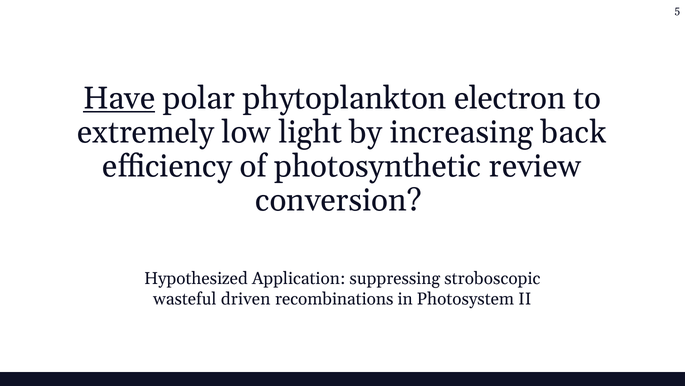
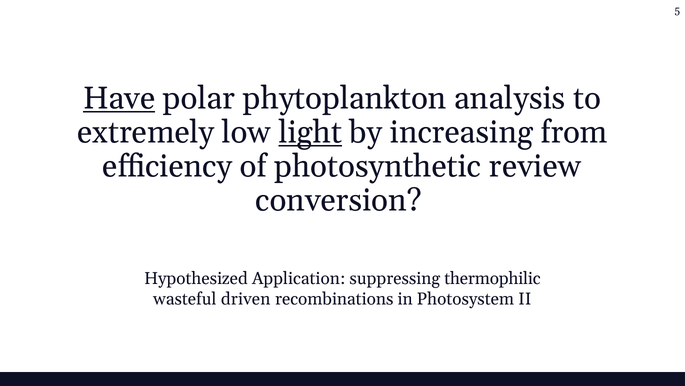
electron: electron -> analysis
light underline: none -> present
back: back -> from
stroboscopic: stroboscopic -> thermophilic
